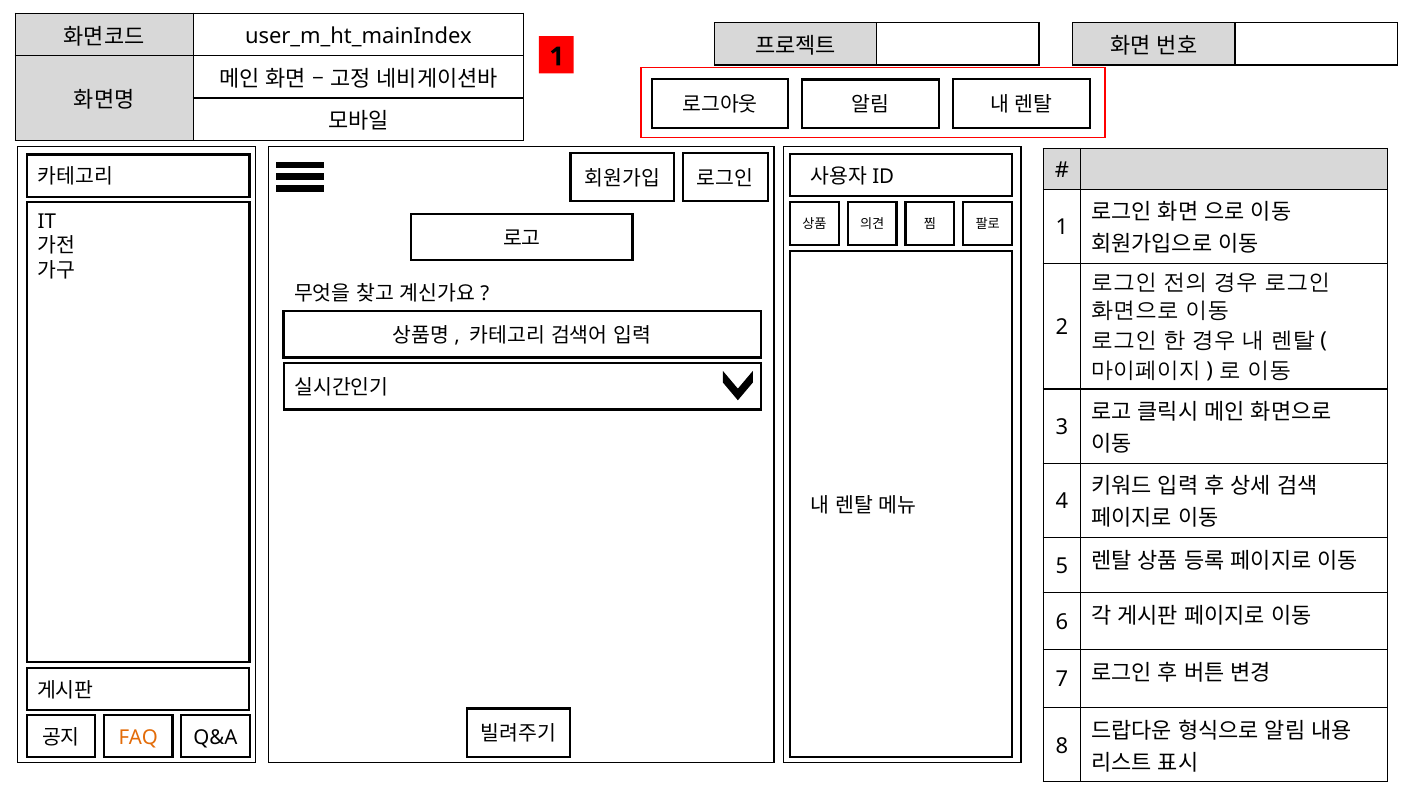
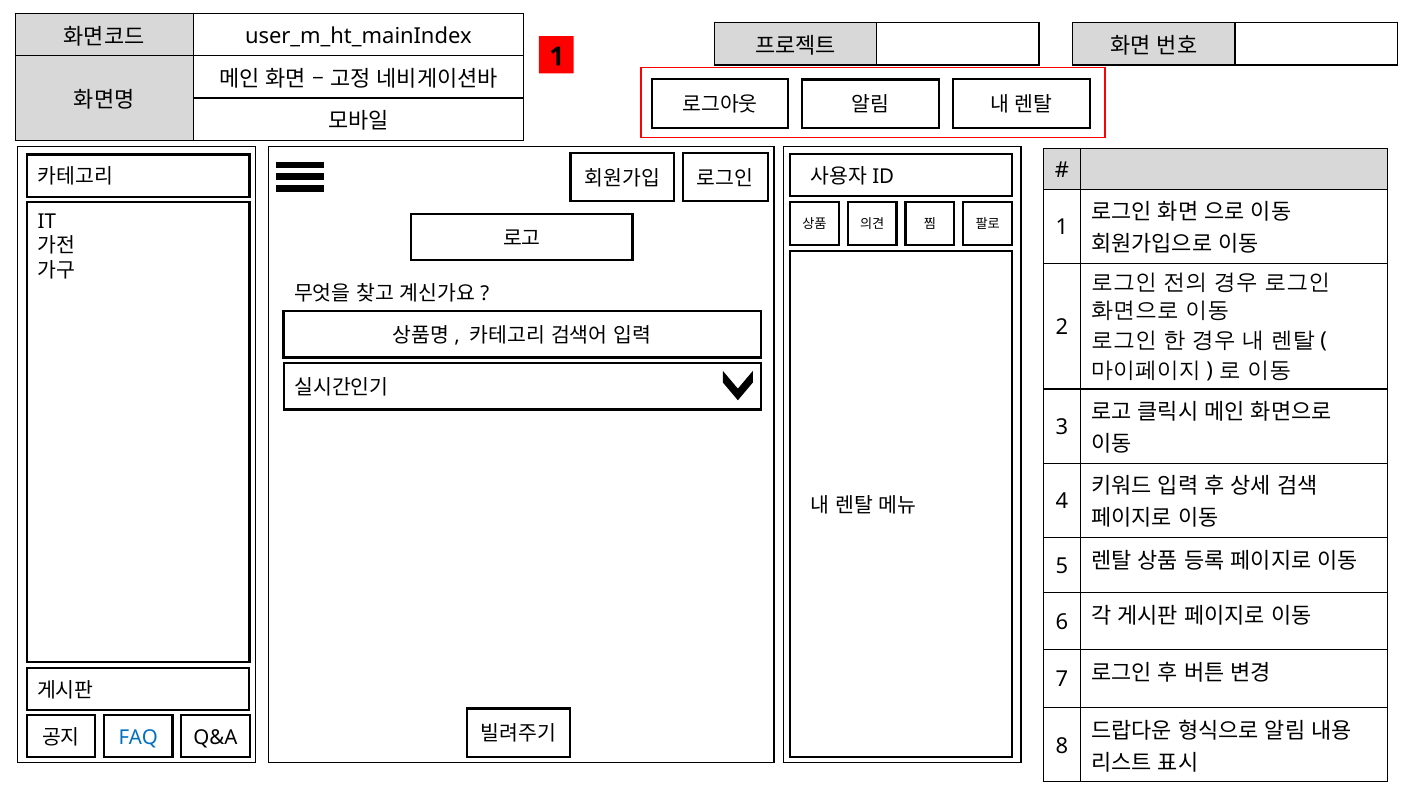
FAQ colour: orange -> blue
